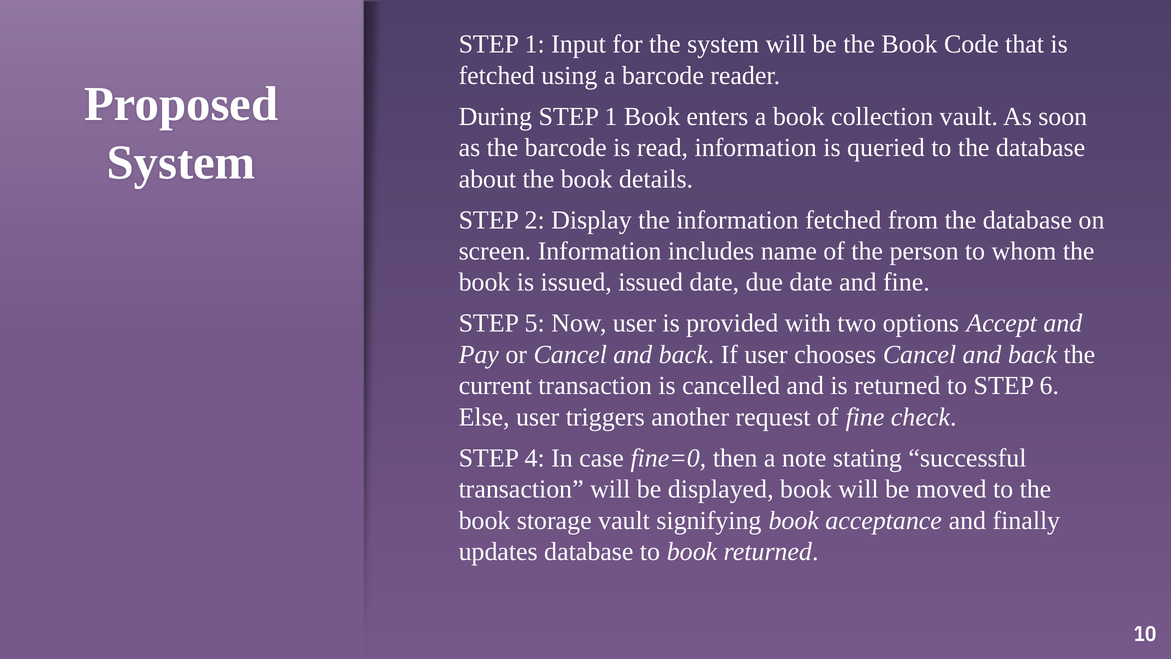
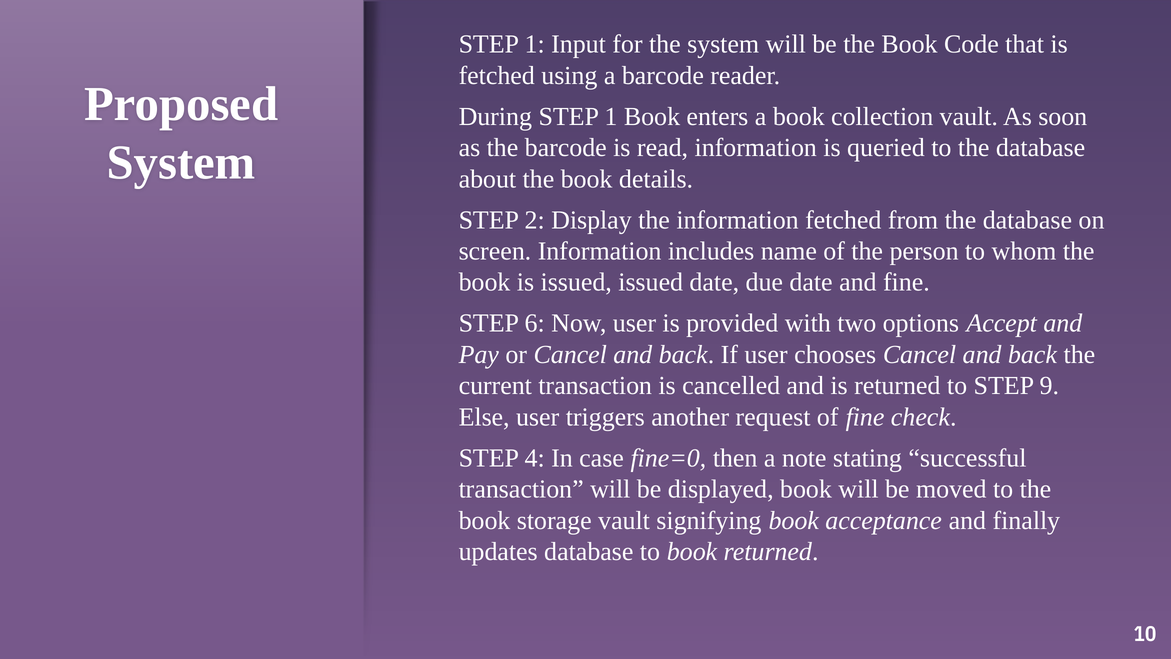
5: 5 -> 6
6: 6 -> 9
